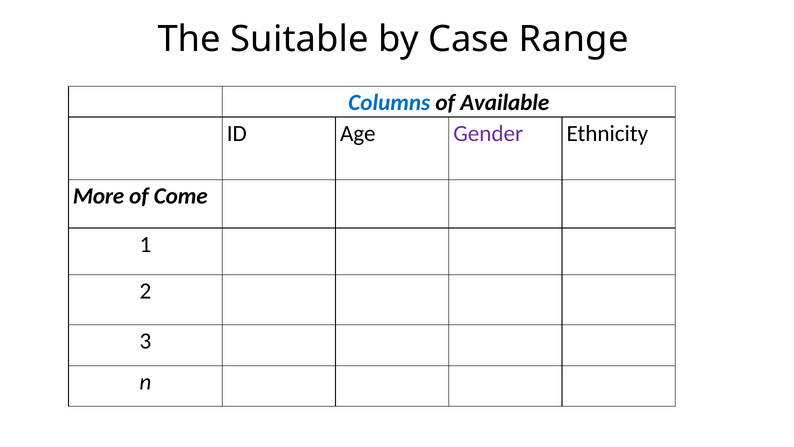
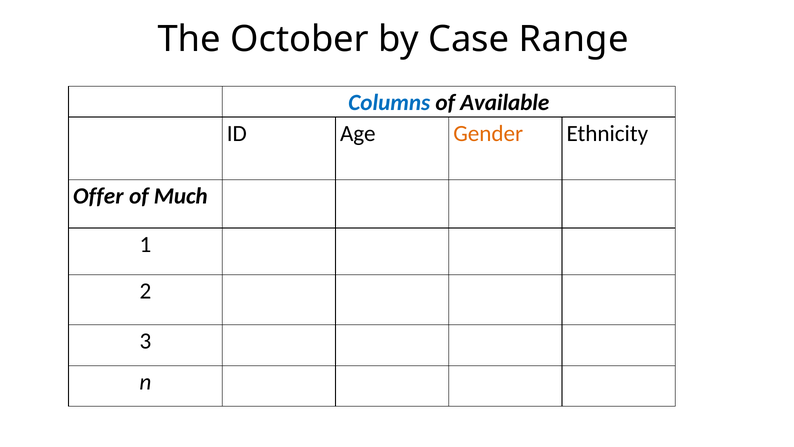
Suitable: Suitable -> October
Gender colour: purple -> orange
More: More -> Offer
Come: Come -> Much
